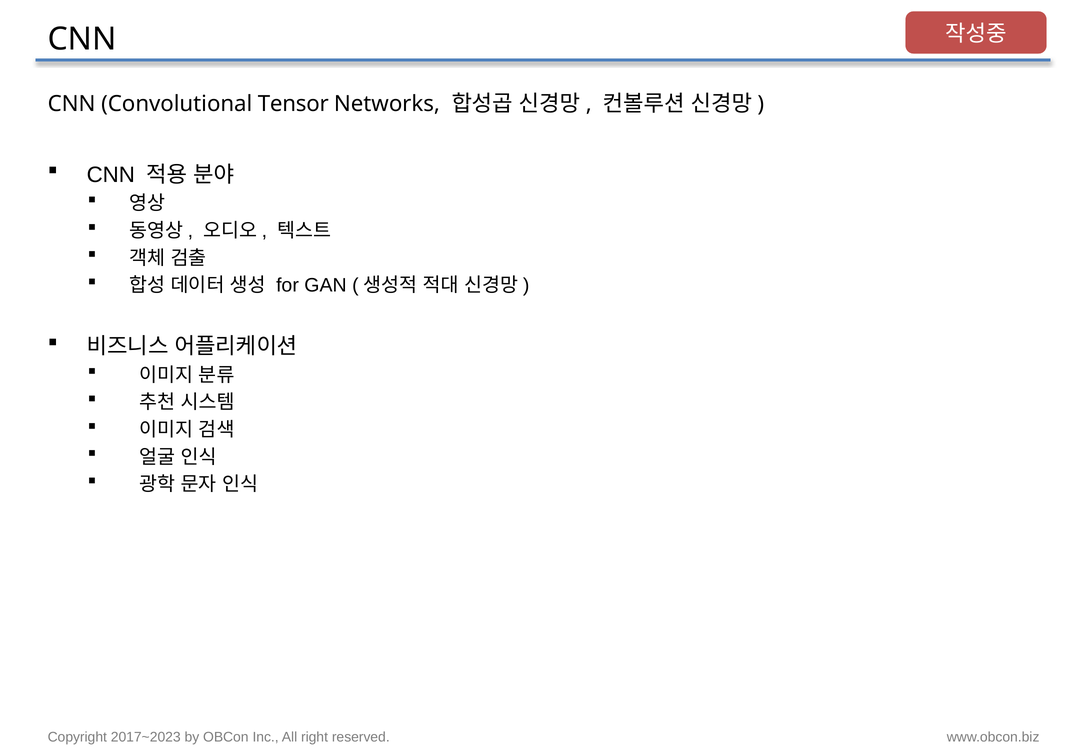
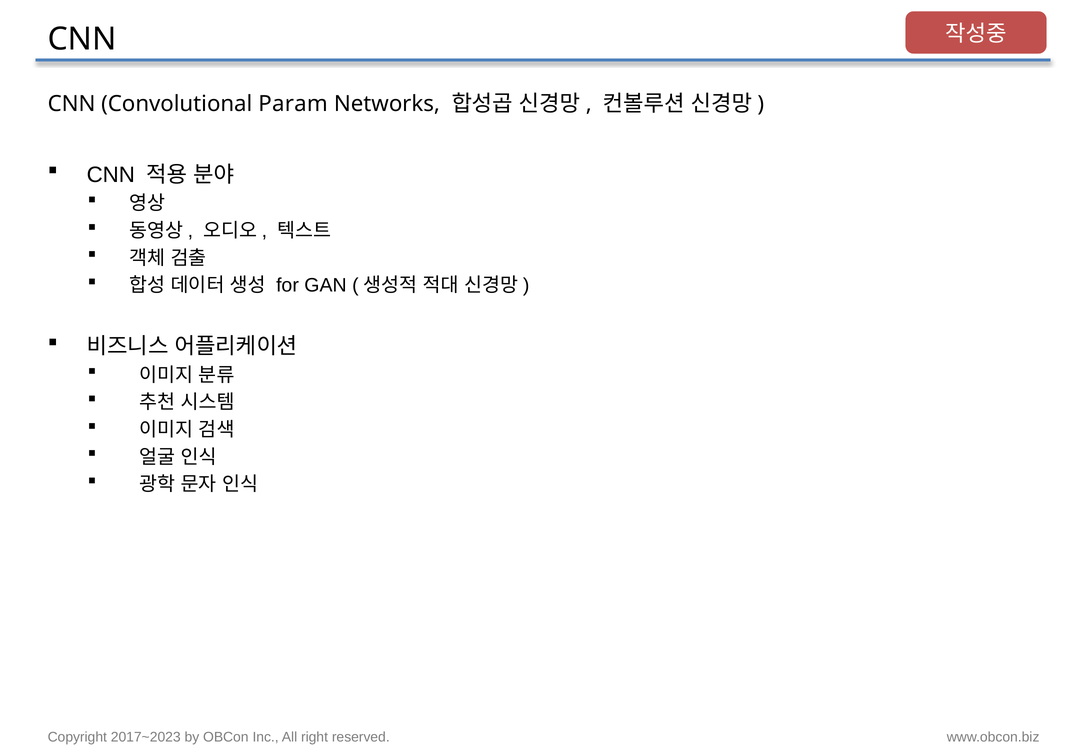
Tensor: Tensor -> Param
